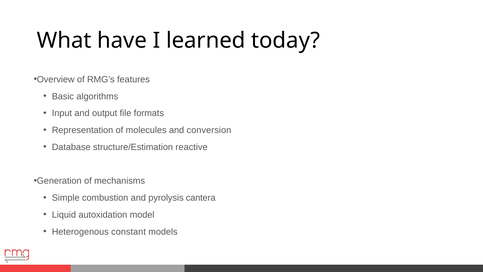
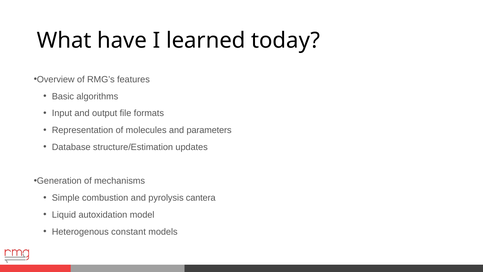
conversion: conversion -> parameters
reactive: reactive -> updates
